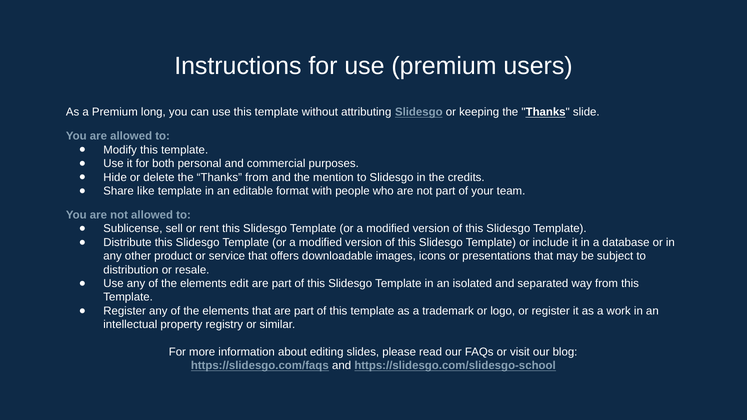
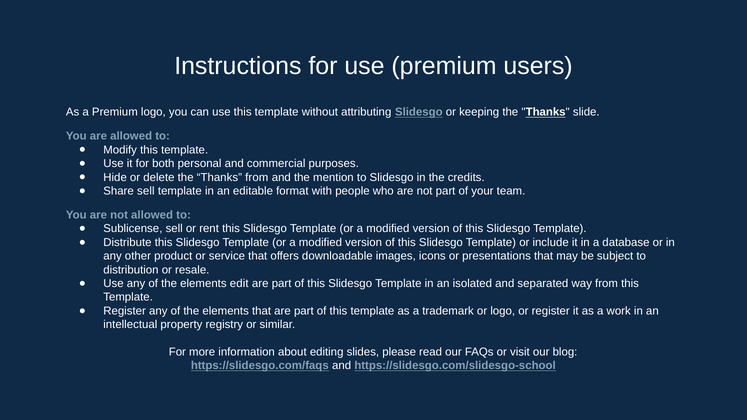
Premium long: long -> logo
Share like: like -> sell
